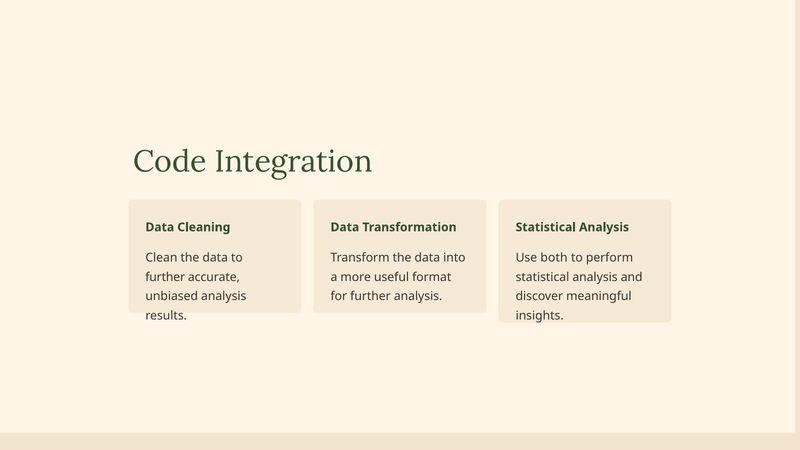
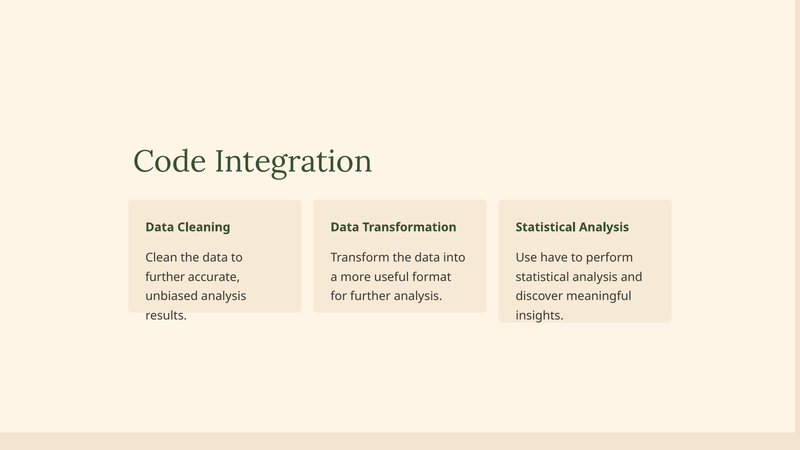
both: both -> have
